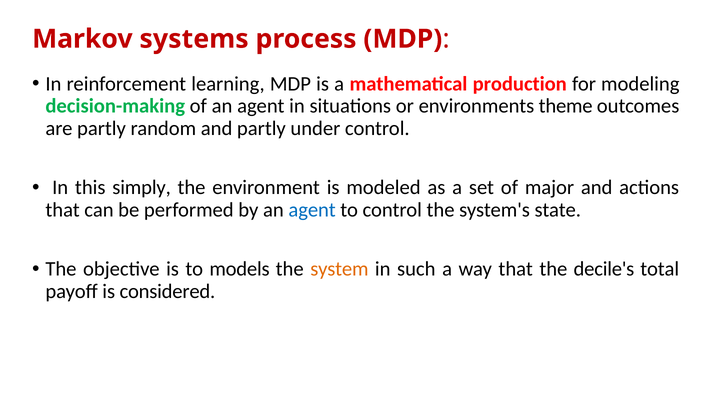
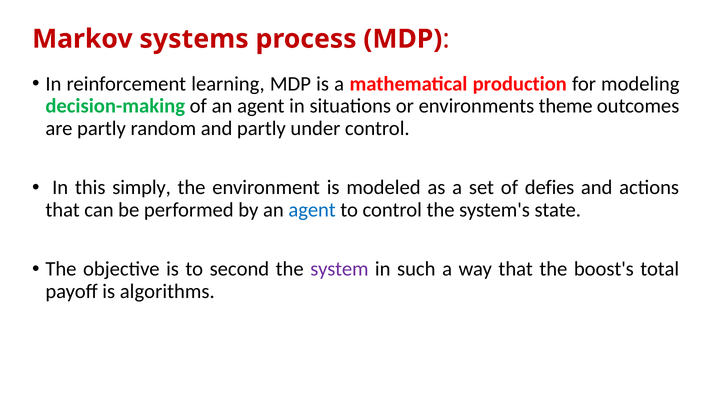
major: major -> defies
models: models -> second
system colour: orange -> purple
decile's: decile's -> boost's
considered: considered -> algorithms
